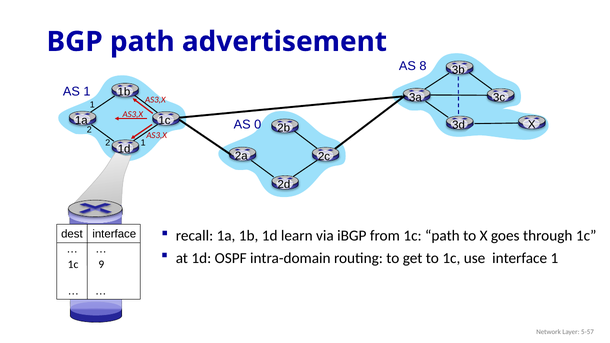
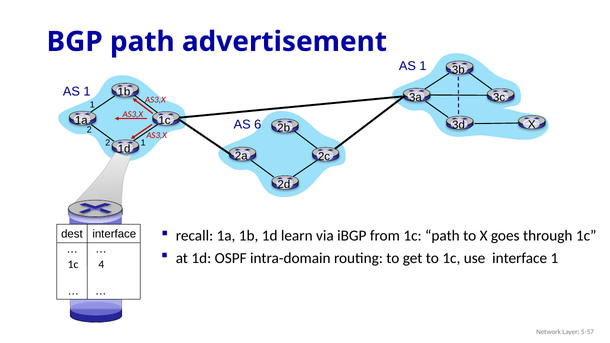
8 at (423, 66): 8 -> 1
0: 0 -> 6
9: 9 -> 4
